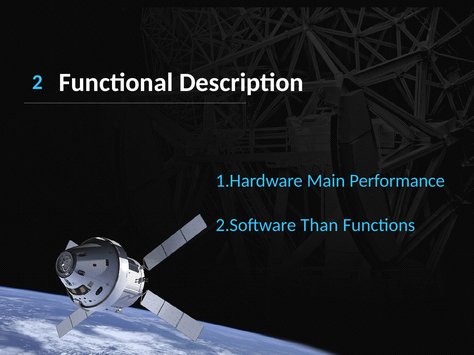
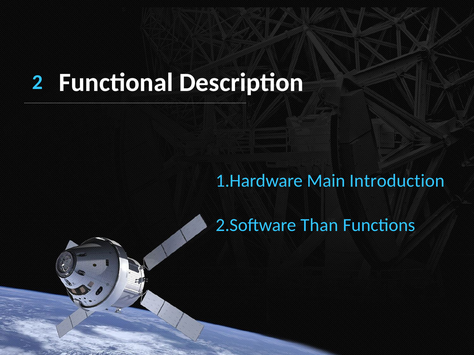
Performance: Performance -> Introduction
